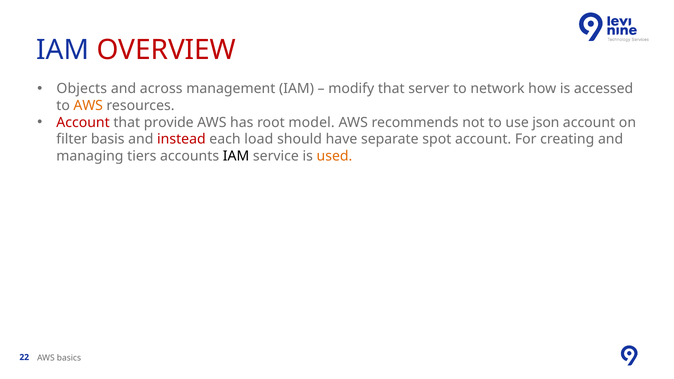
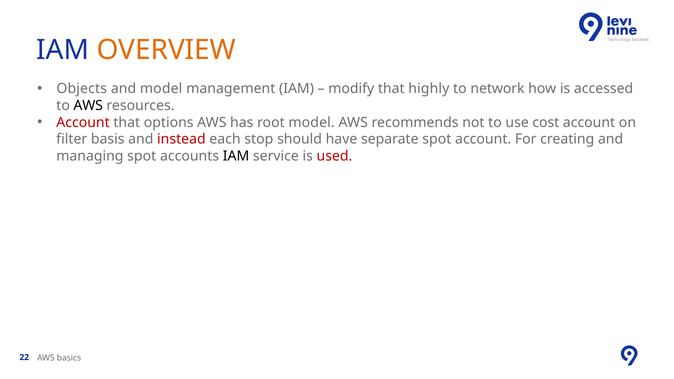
OVERVIEW colour: red -> orange
and across: across -> model
server: server -> highly
AWS at (88, 106) colour: orange -> black
provide: provide -> options
json: json -> cost
load: load -> stop
managing tiers: tiers -> spot
used colour: orange -> red
